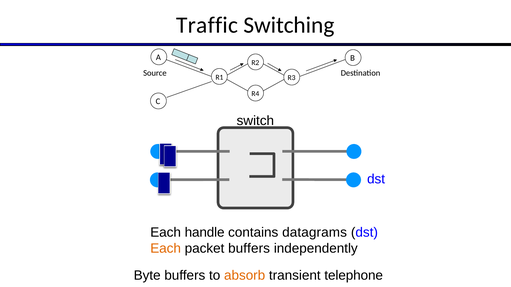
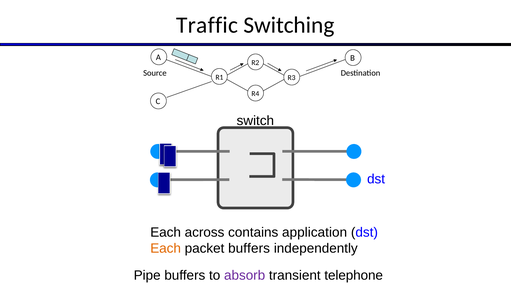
handle: handle -> across
datagrams: datagrams -> application
Byte: Byte -> Pipe
absorb colour: orange -> purple
